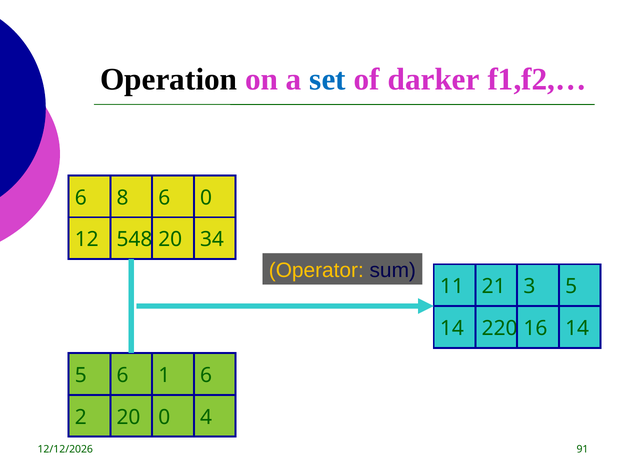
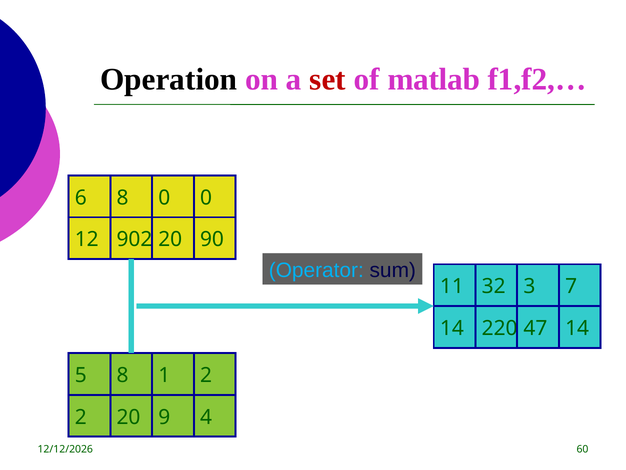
set colour: blue -> red
darker: darker -> matlab
8 6: 6 -> 0
548: 548 -> 902
34: 34 -> 90
Operator colour: yellow -> light blue
21: 21 -> 32
3 5: 5 -> 7
16: 16 -> 47
5 6: 6 -> 8
1 6: 6 -> 2
20 0: 0 -> 9
91: 91 -> 60
